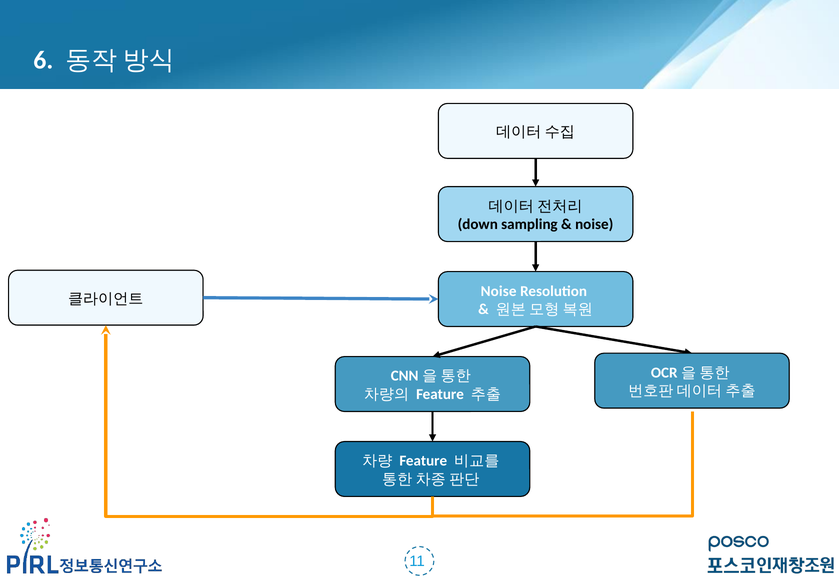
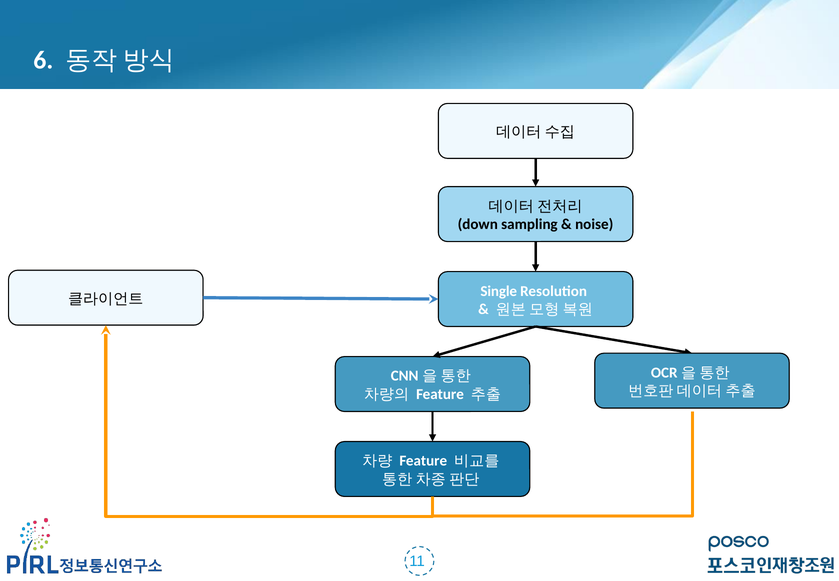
Noise at (499, 291): Noise -> Single
